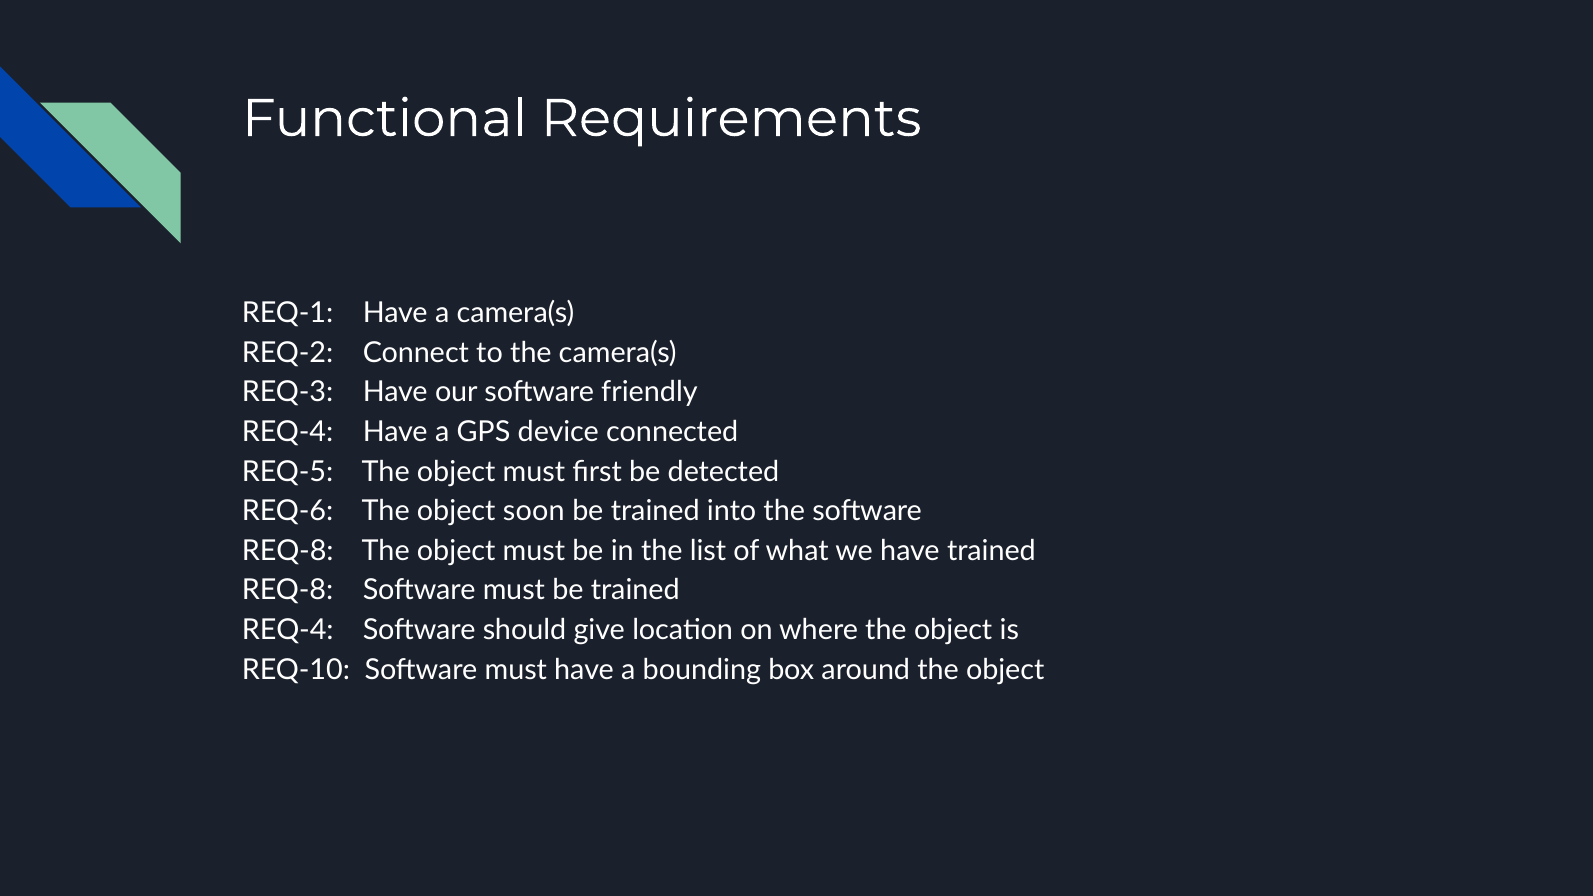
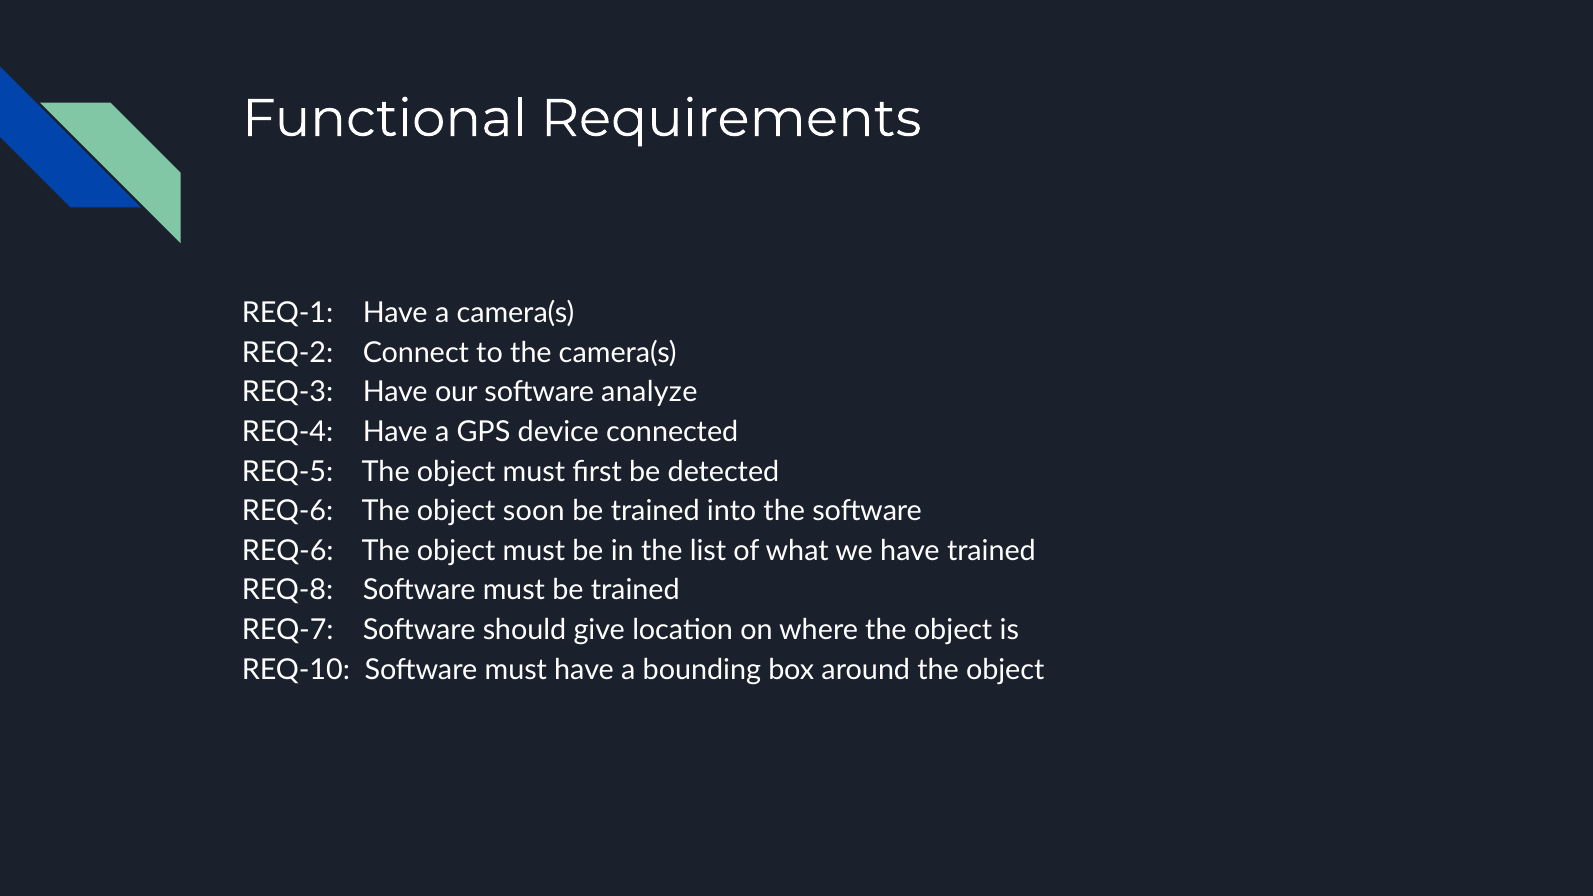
friendly: friendly -> analyze
REQ-8 at (288, 551): REQ-8 -> REQ-6
REQ-4 at (288, 630): REQ-4 -> REQ-7
